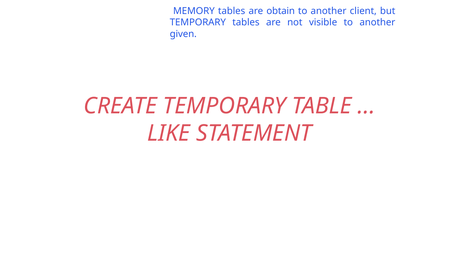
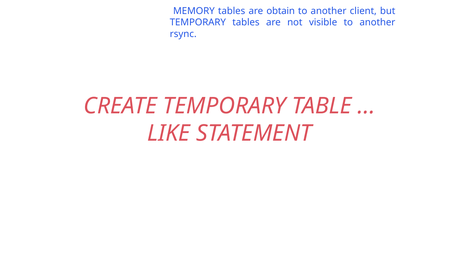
given: given -> rsync
